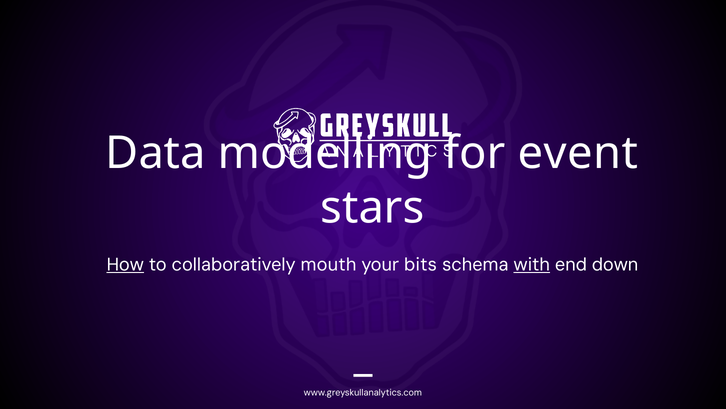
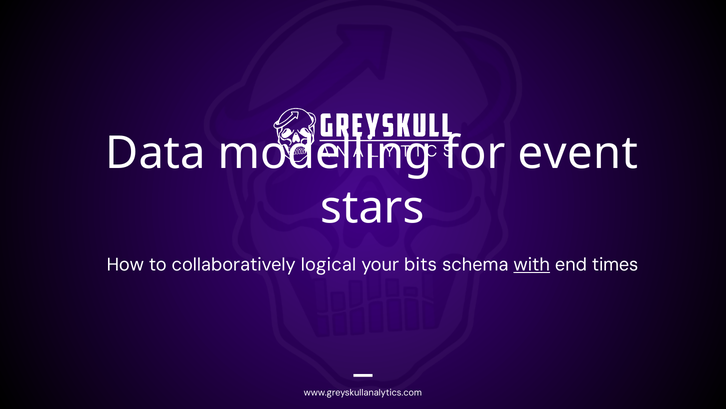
How underline: present -> none
mouth: mouth -> logical
down: down -> times
